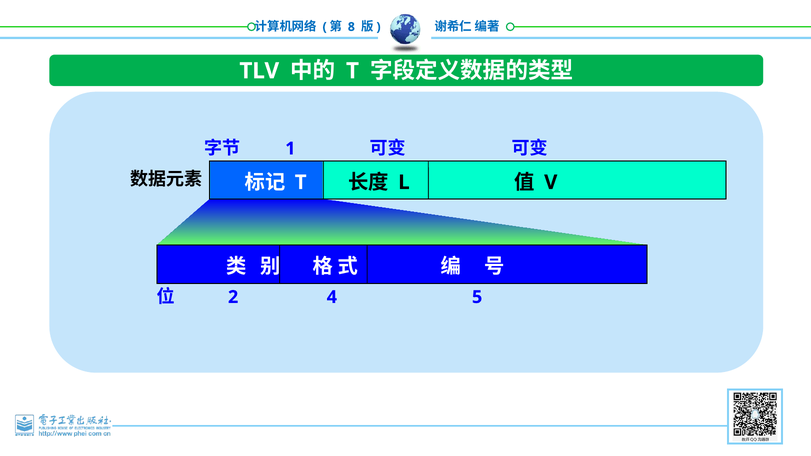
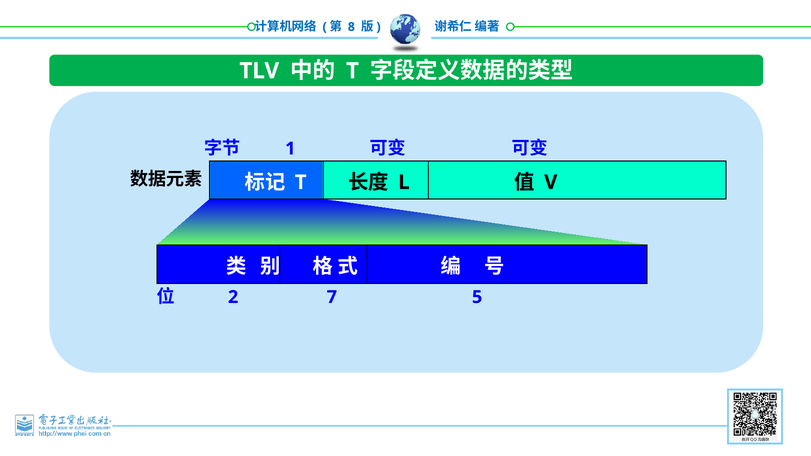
4: 4 -> 7
